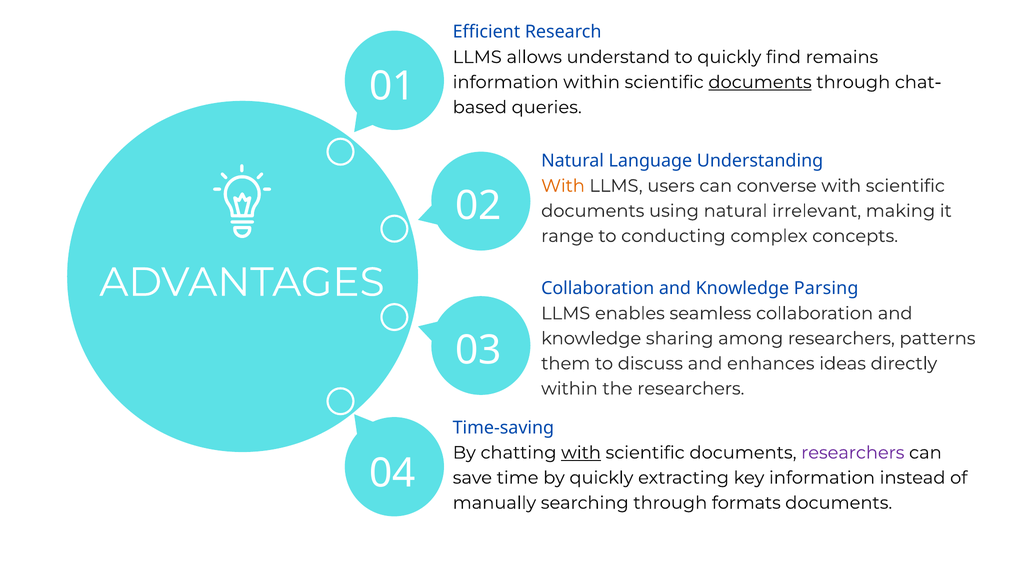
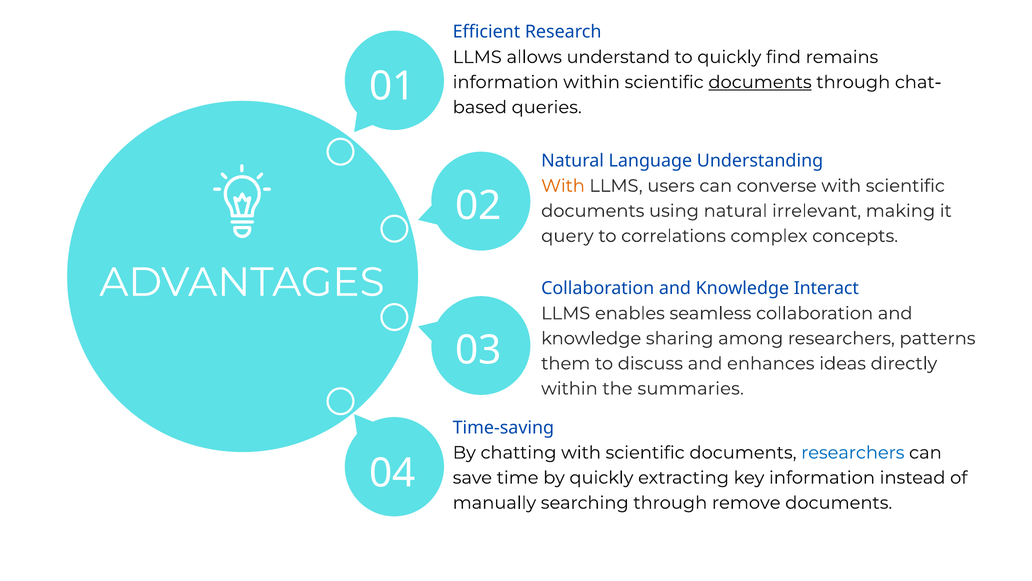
range: range -> query
conducting: conducting -> correlations
Parsing: Parsing -> Interact
the researchers: researchers -> summaries
with at (581, 452) underline: present -> none
researchers at (853, 452) colour: purple -> blue
formats: formats -> remove
